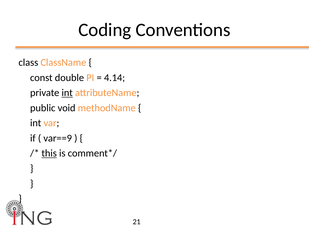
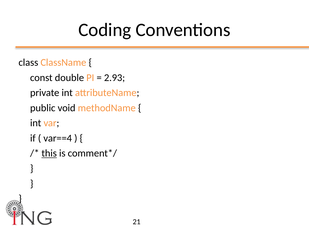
4.14: 4.14 -> 2.93
int at (67, 93) underline: present -> none
var==9: var==9 -> var==4
